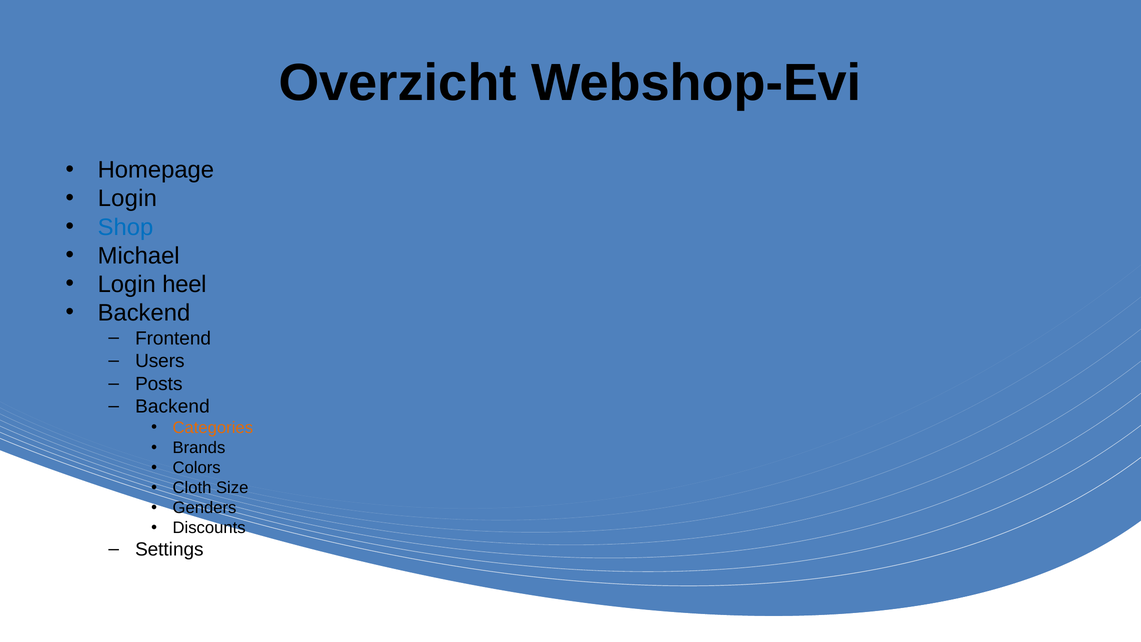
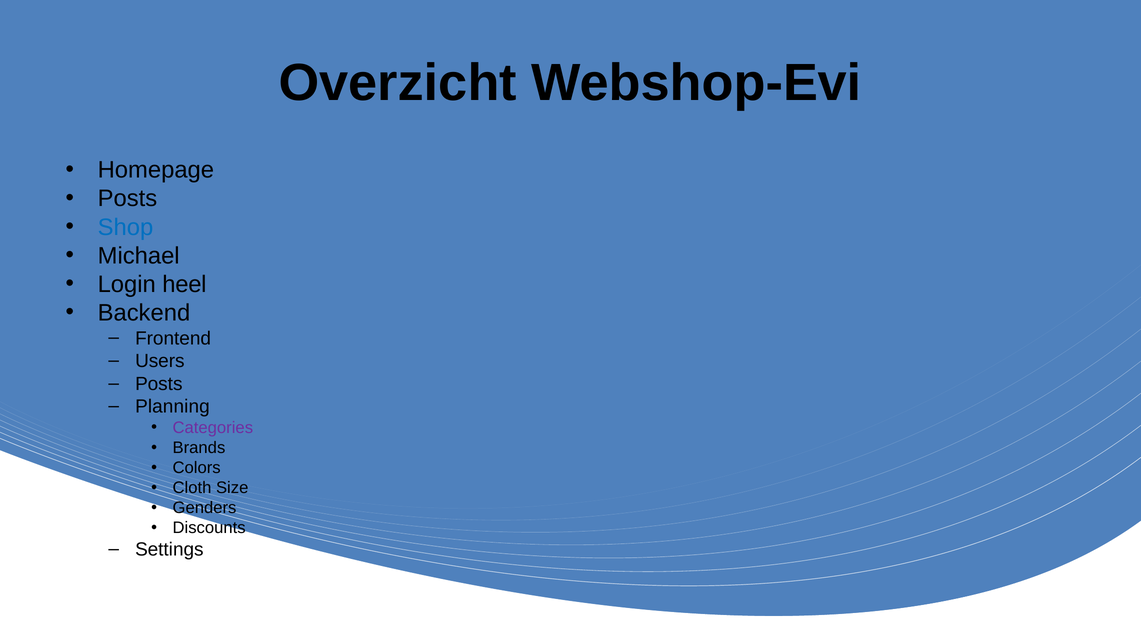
Login at (127, 199): Login -> Posts
Backend at (172, 406): Backend -> Planning
Categories colour: orange -> purple
